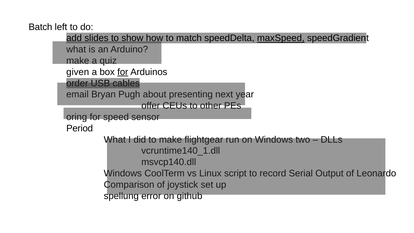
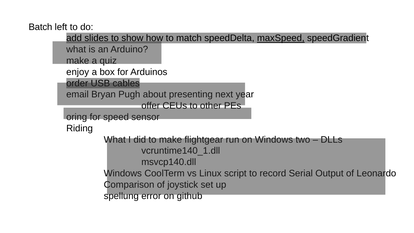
given: given -> enjoy
for at (123, 72) underline: present -> none
Period: Period -> Riding
